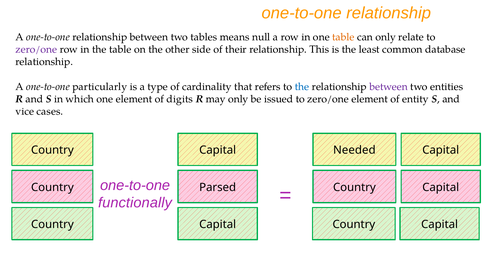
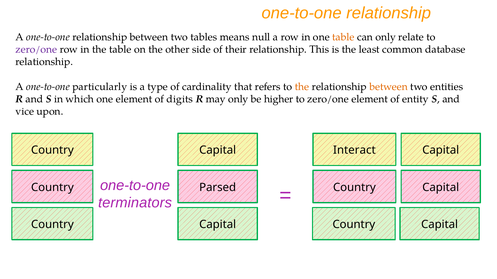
the at (302, 87) colour: blue -> orange
between at (389, 87) colour: purple -> orange
issued: issued -> higher
cases: cases -> upon
Needed: Needed -> Interact
functionally: functionally -> terminators
